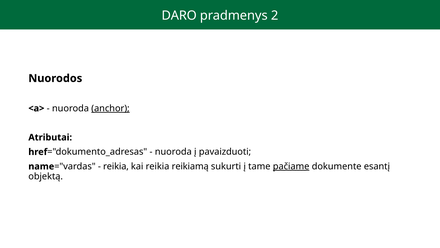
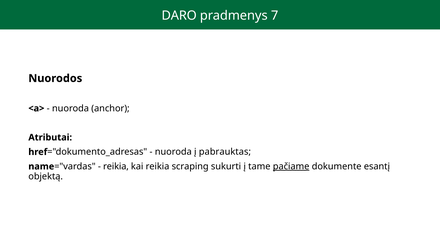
2: 2 -> 7
anchor underline: present -> none
pavaizduoti: pavaizduoti -> pabrauktas
reikiamą: reikiamą -> scraping
